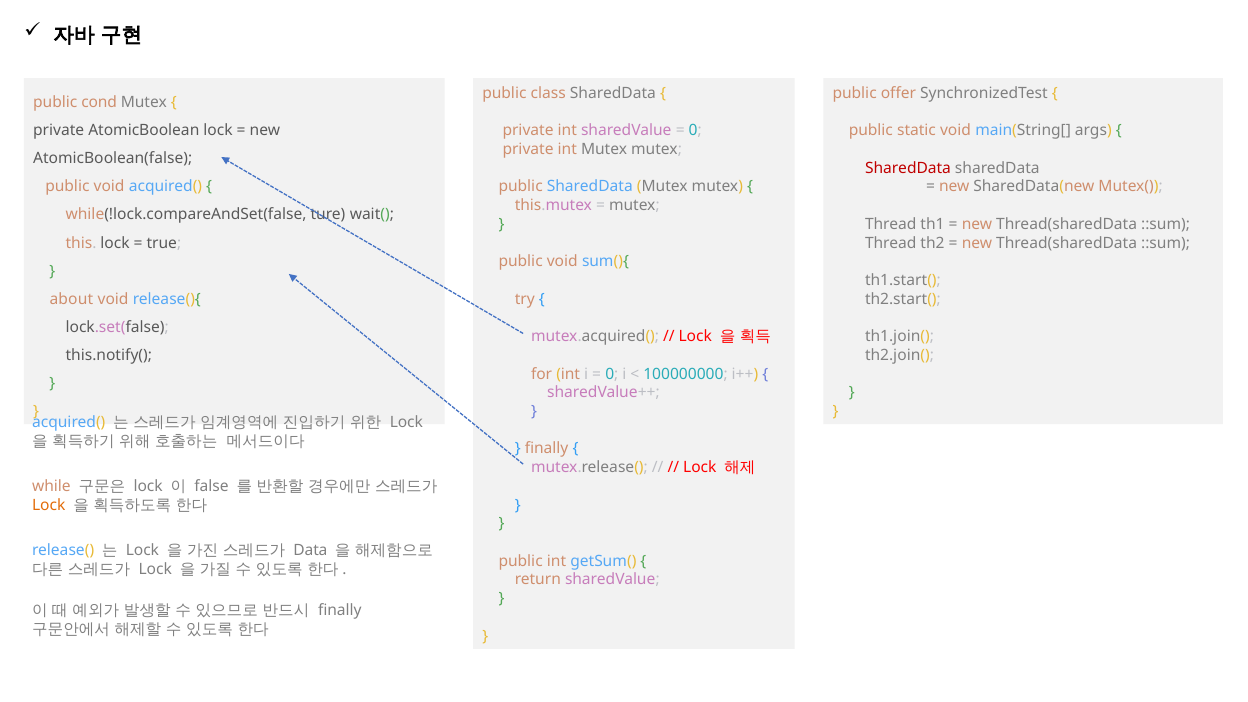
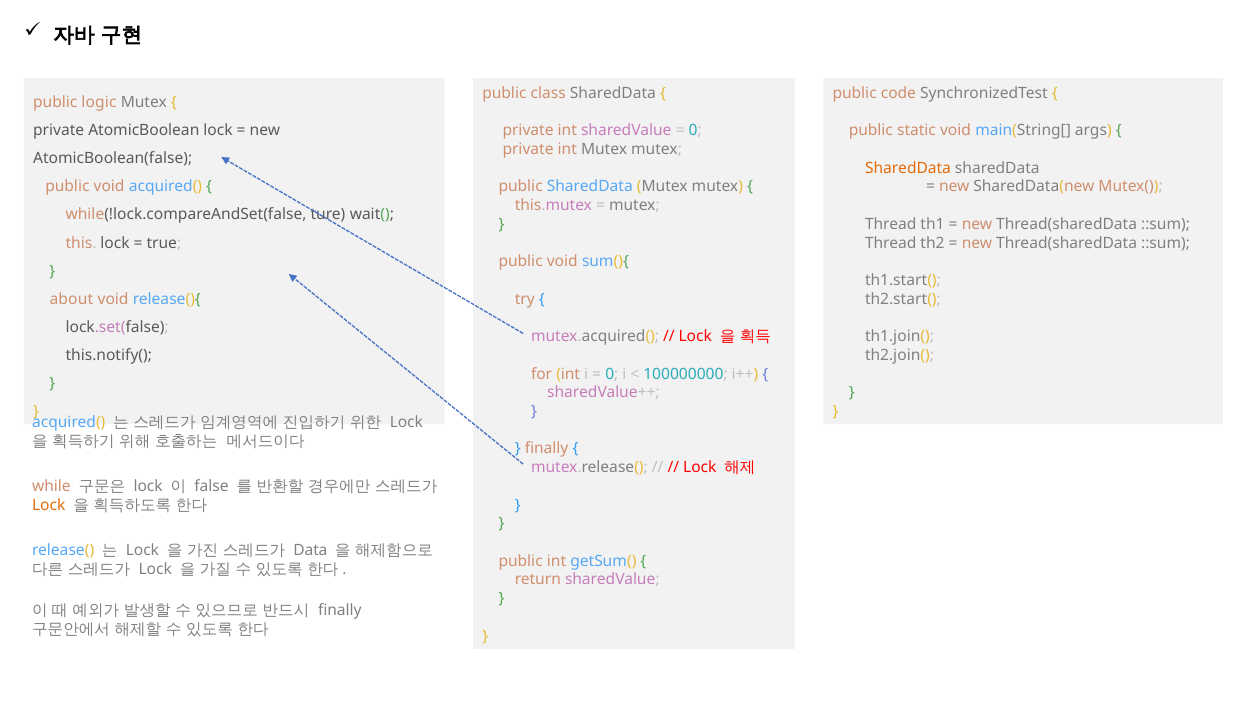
offer: offer -> code
cond: cond -> logic
SharedData at (908, 168) colour: red -> orange
